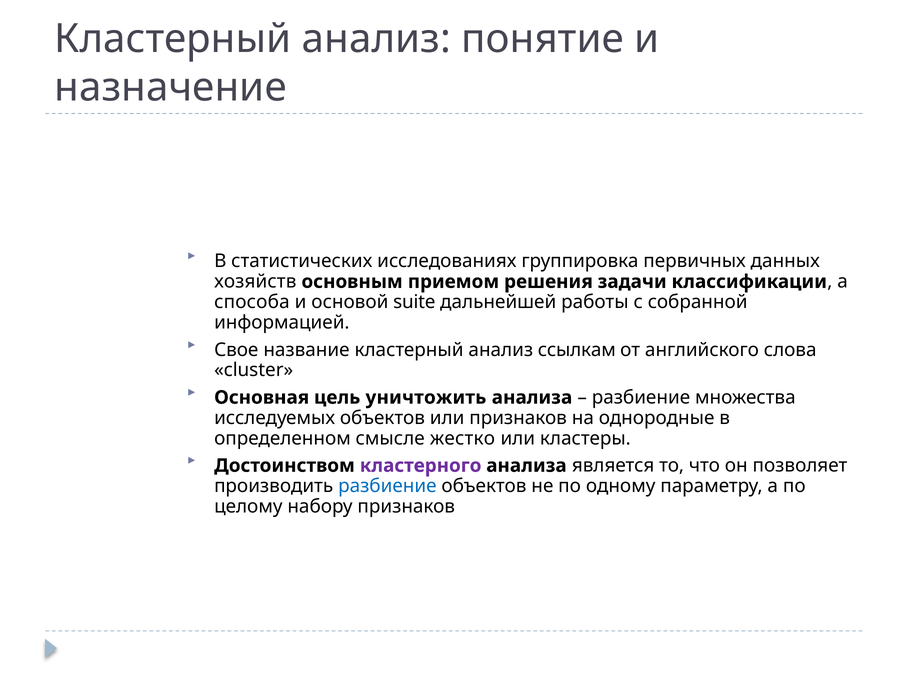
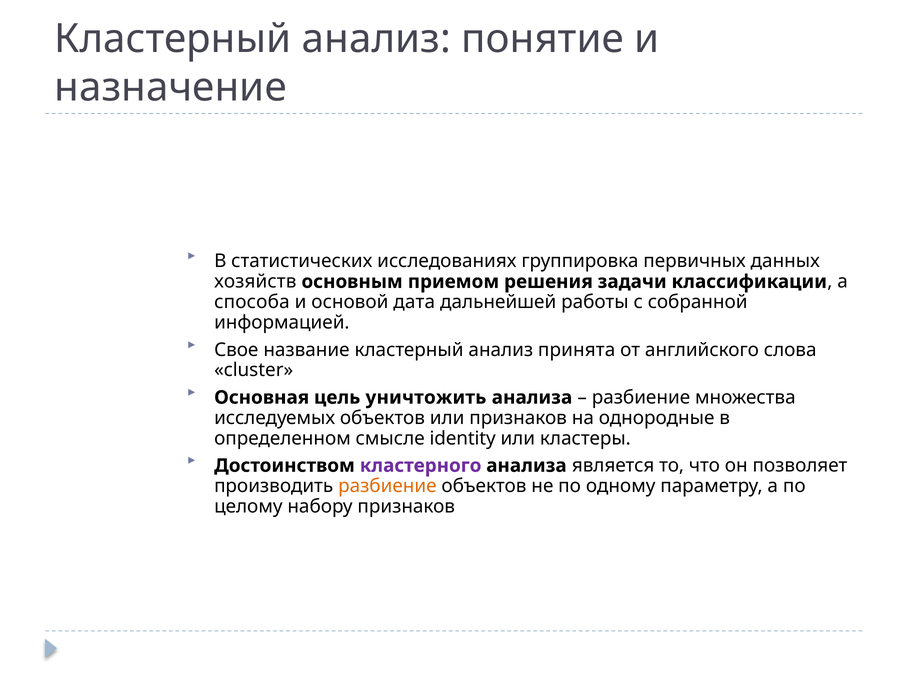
suite: suite -> дата
ссылкам: ссылкам -> принята
жестко: жестко -> identity
разбиение at (387, 486) colour: blue -> orange
